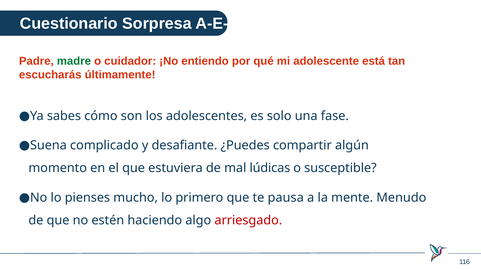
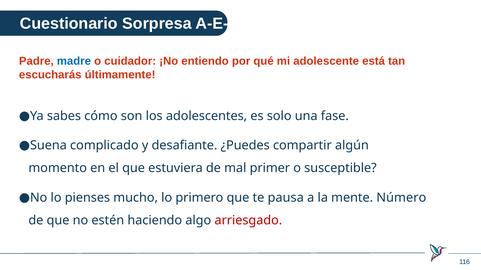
madre colour: green -> blue
lúdicas: lúdicas -> primer
Menudo: Menudo -> Número
